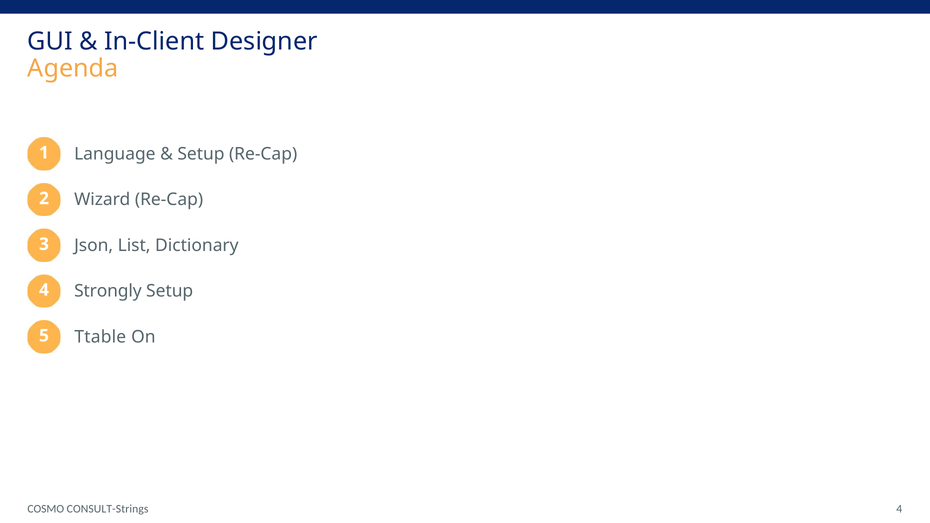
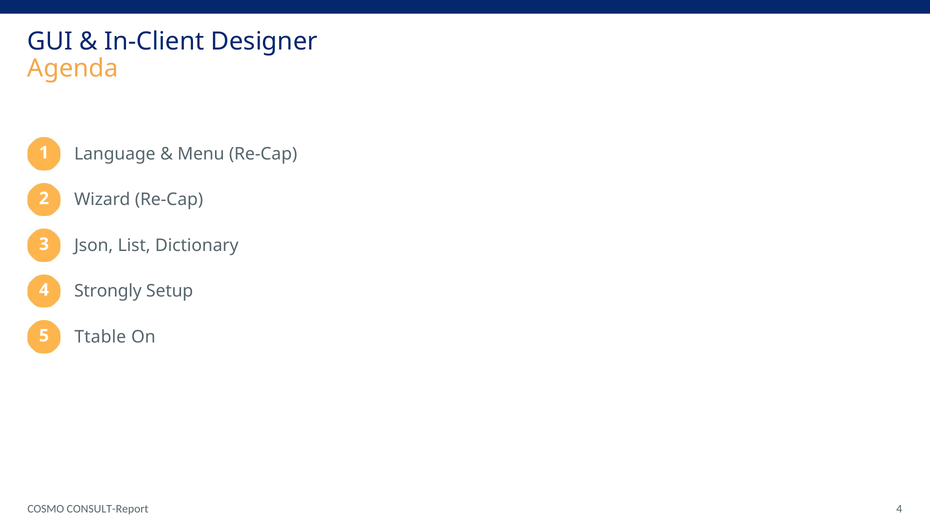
Setup at (201, 154): Setup -> Menu
CONSULT-Strings: CONSULT-Strings -> CONSULT-Report
